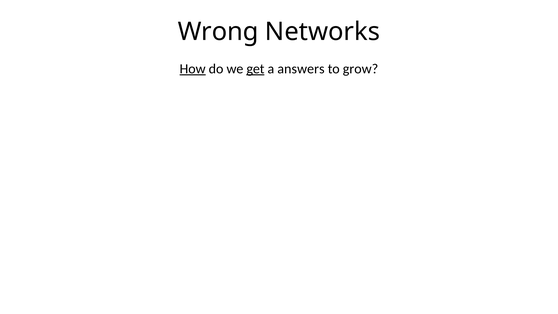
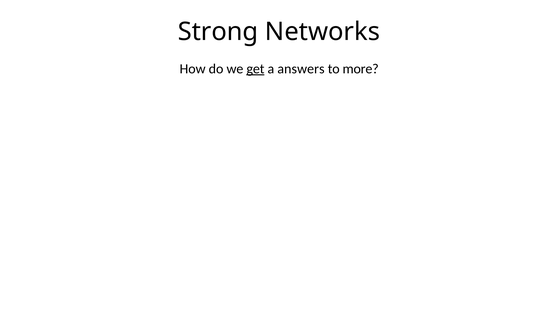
Wrong: Wrong -> Strong
How underline: present -> none
grow: grow -> more
